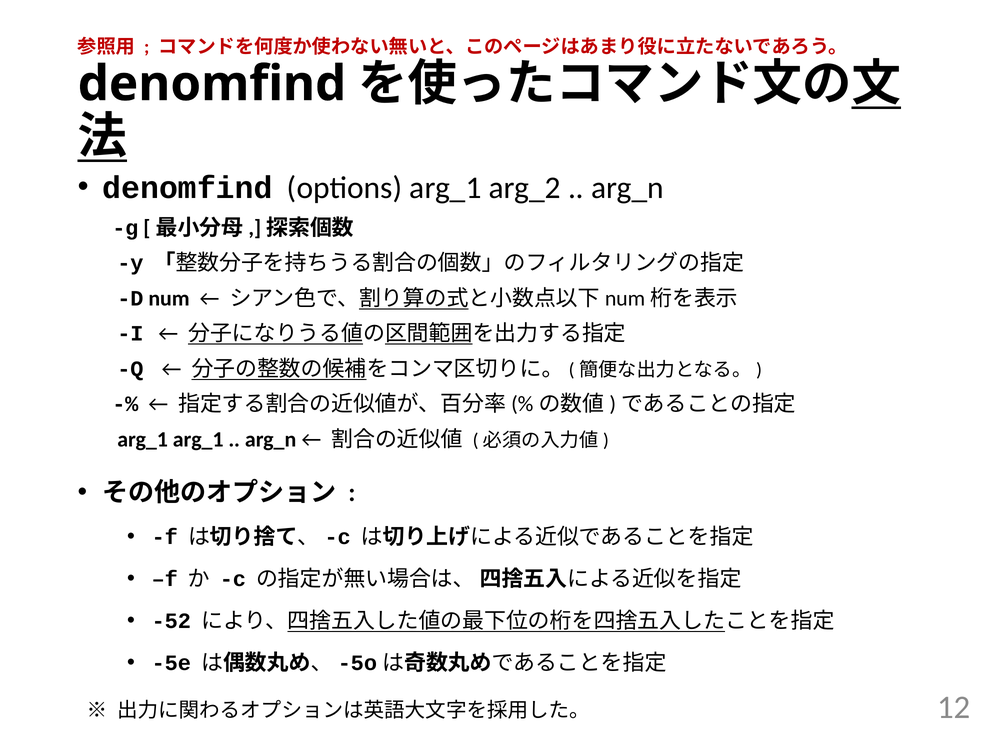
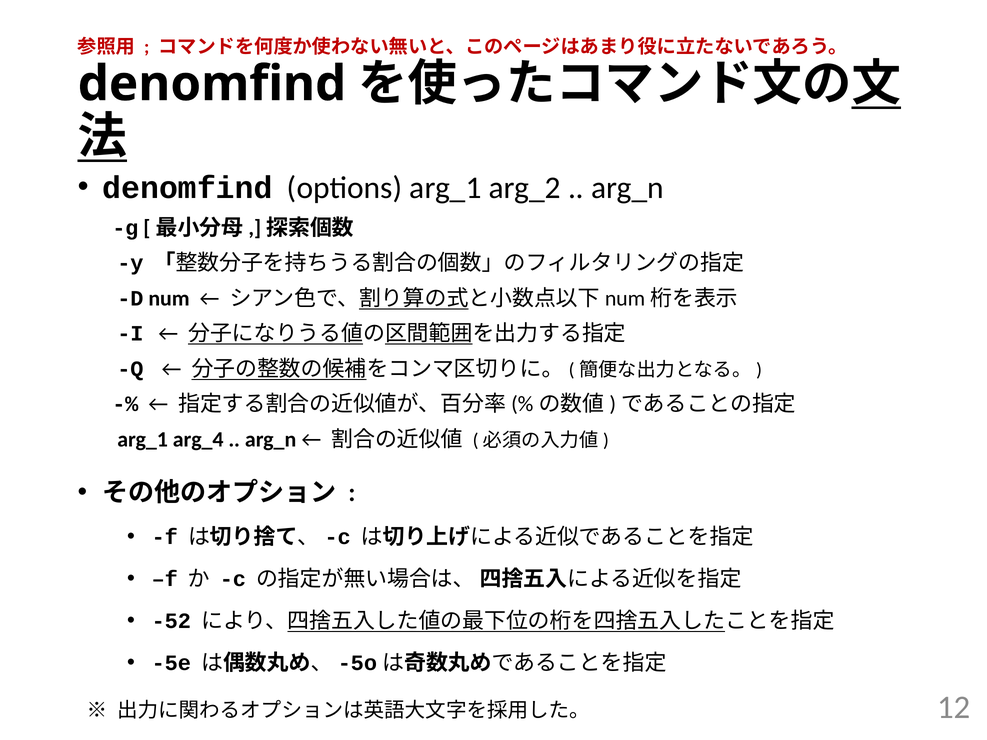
arg_1 arg_1: arg_1 -> arg_4
